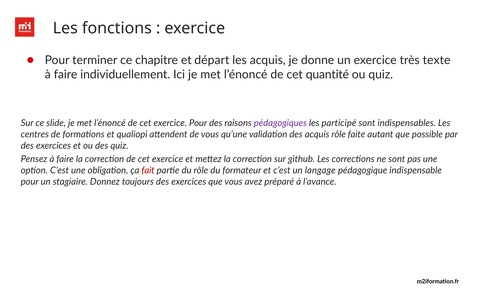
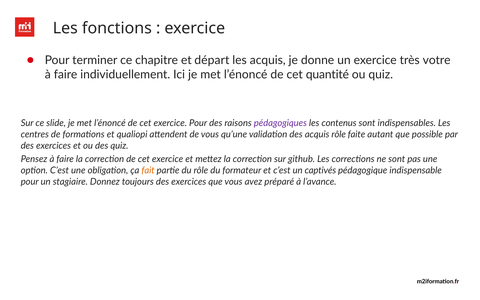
texte: texte -> votre
participé: participé -> contenus
fait colour: red -> orange
langage: langage -> captivés
